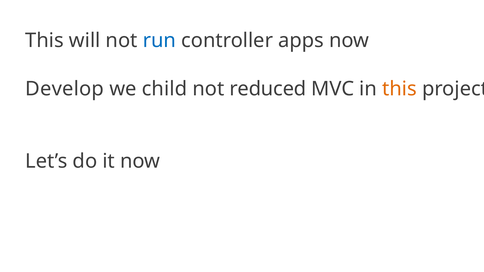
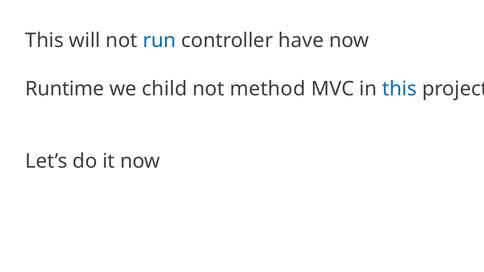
apps: apps -> have
Develop: Develop -> Runtime
reduced: reduced -> method
this at (400, 89) colour: orange -> blue
